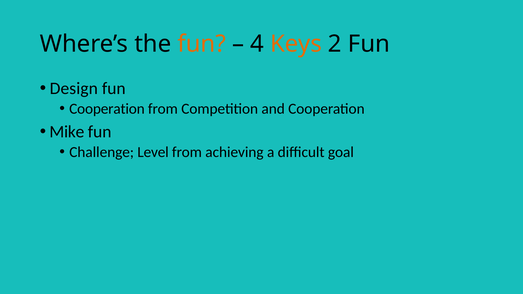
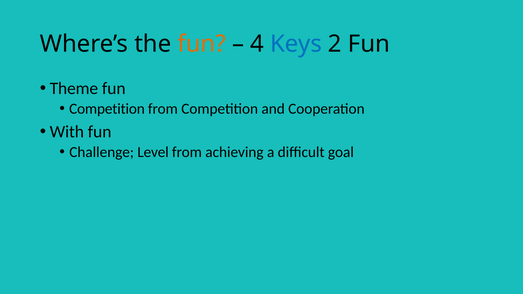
Keys colour: orange -> blue
Design: Design -> Theme
Cooperation at (107, 109): Cooperation -> Competition
Mike: Mike -> With
